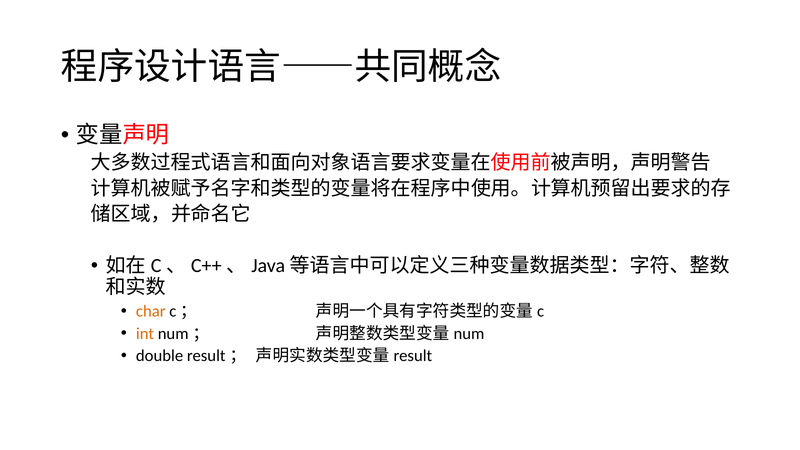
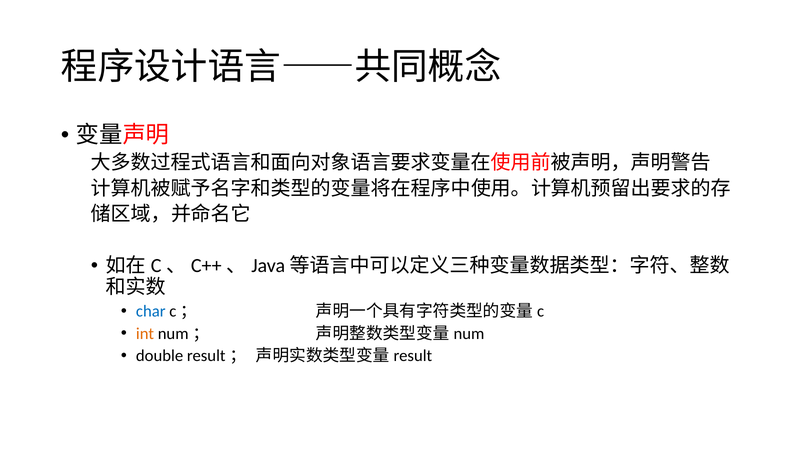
char colour: orange -> blue
